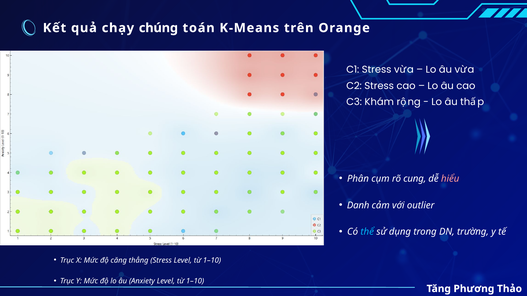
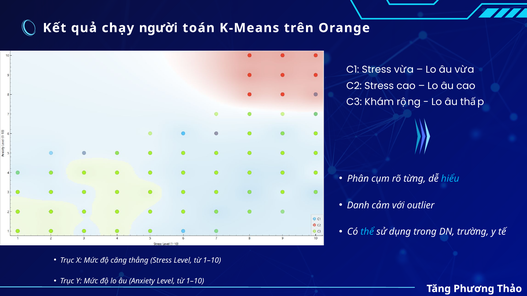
chúng: chúng -> người
cung: cung -> từng
hiểu colour: pink -> light blue
